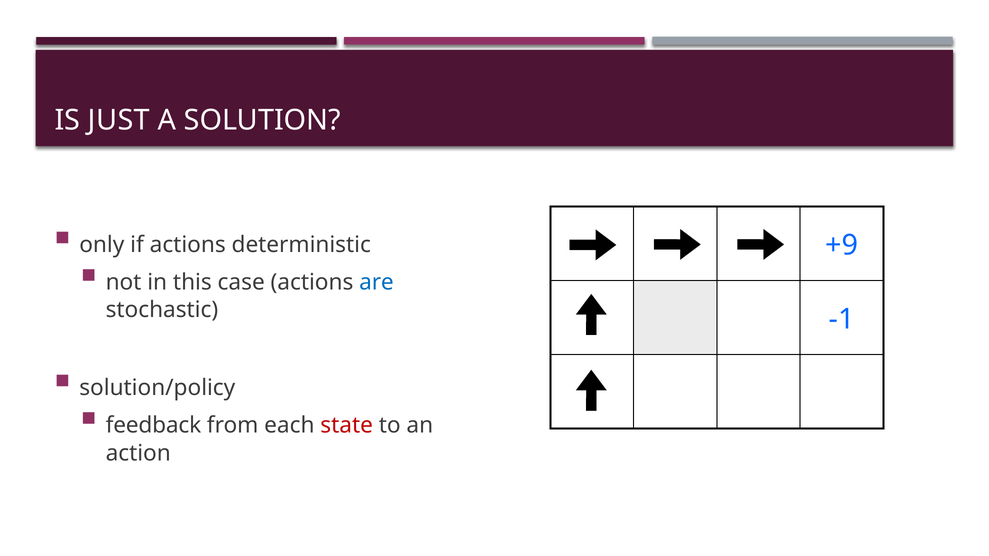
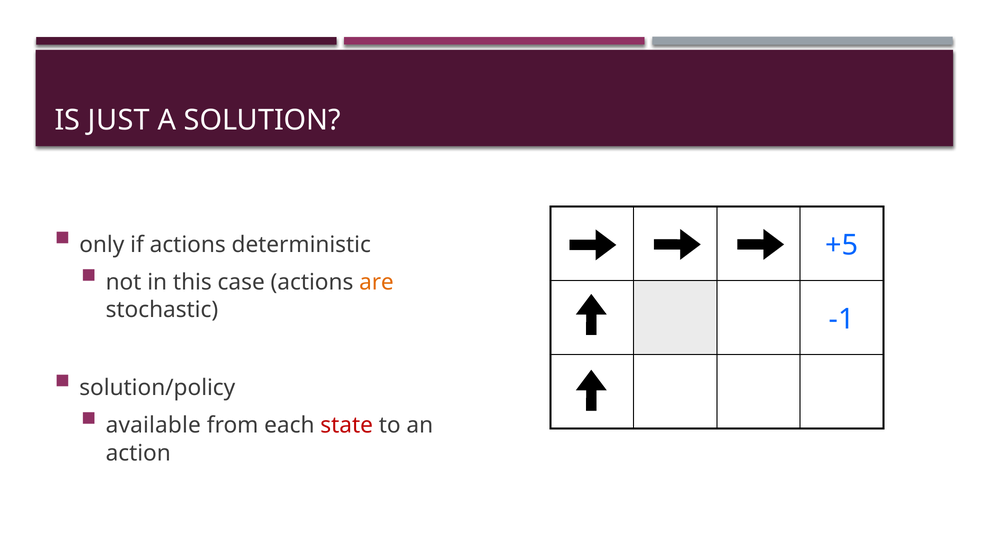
+9: +9 -> +5
are colour: blue -> orange
feedback: feedback -> available
